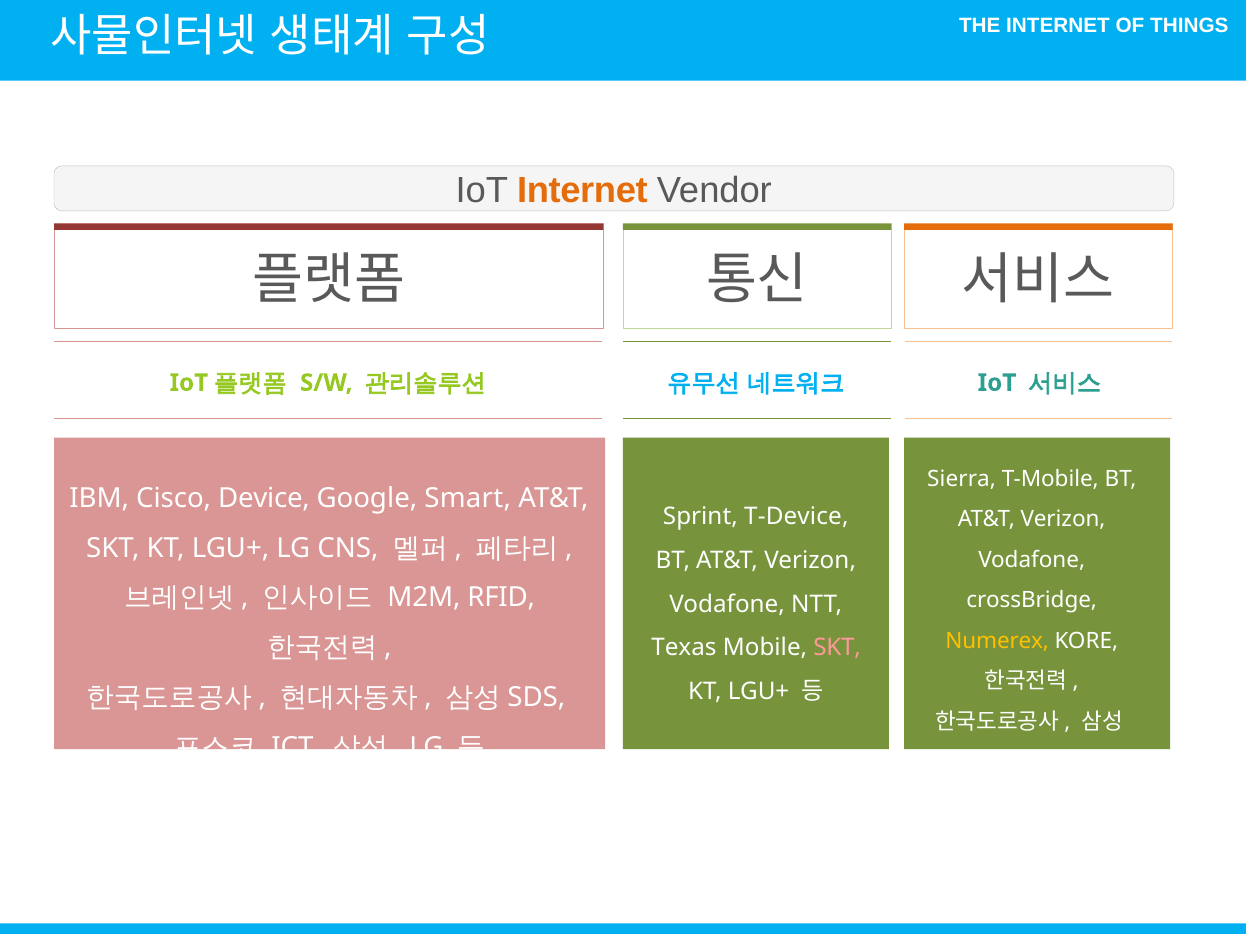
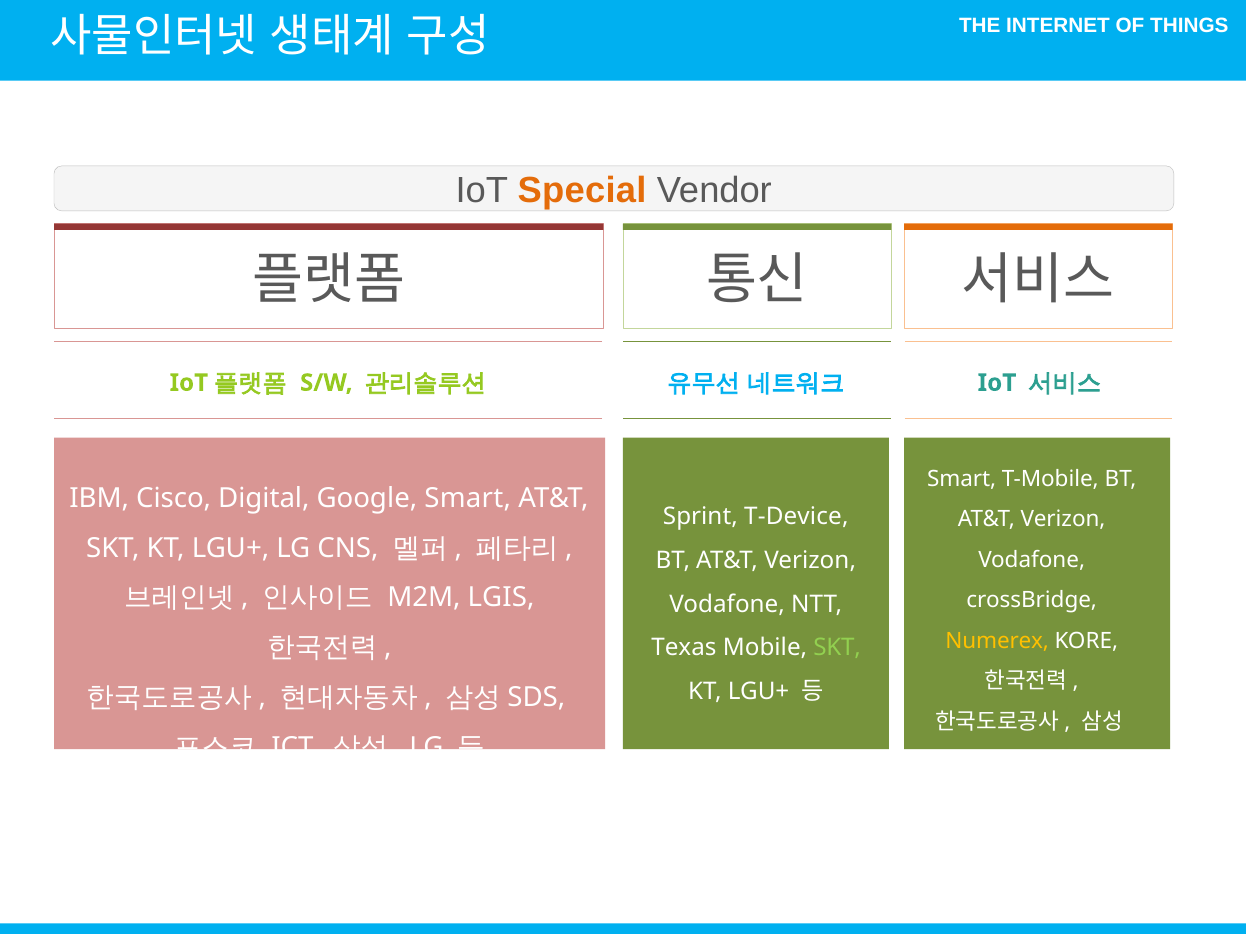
IoT Internet: Internet -> Special
Sierra at (962, 479): Sierra -> Smart
Device: Device -> Digital
RFID: RFID -> LGIS
SKT at (837, 648) colour: pink -> light green
